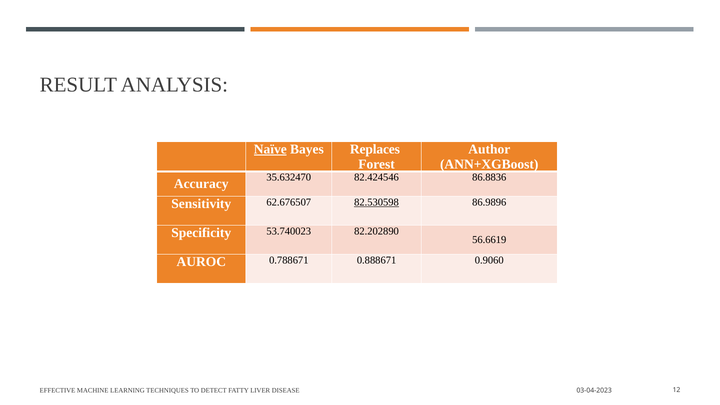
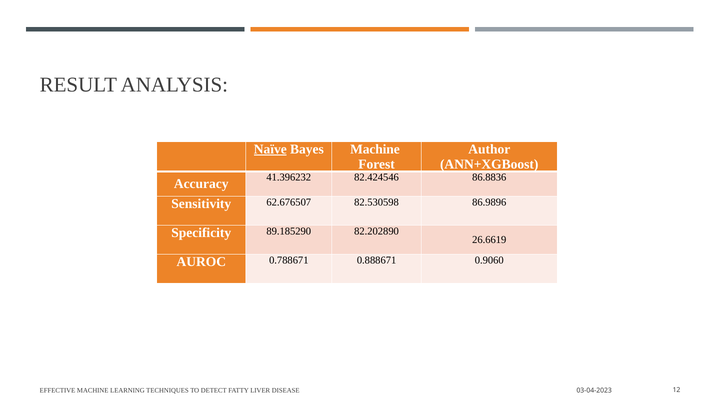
Bayes Replaces: Replaces -> Machine
35.632470: 35.632470 -> 41.396232
82.530598 underline: present -> none
53.740023: 53.740023 -> 89.185290
56.6619: 56.6619 -> 26.6619
